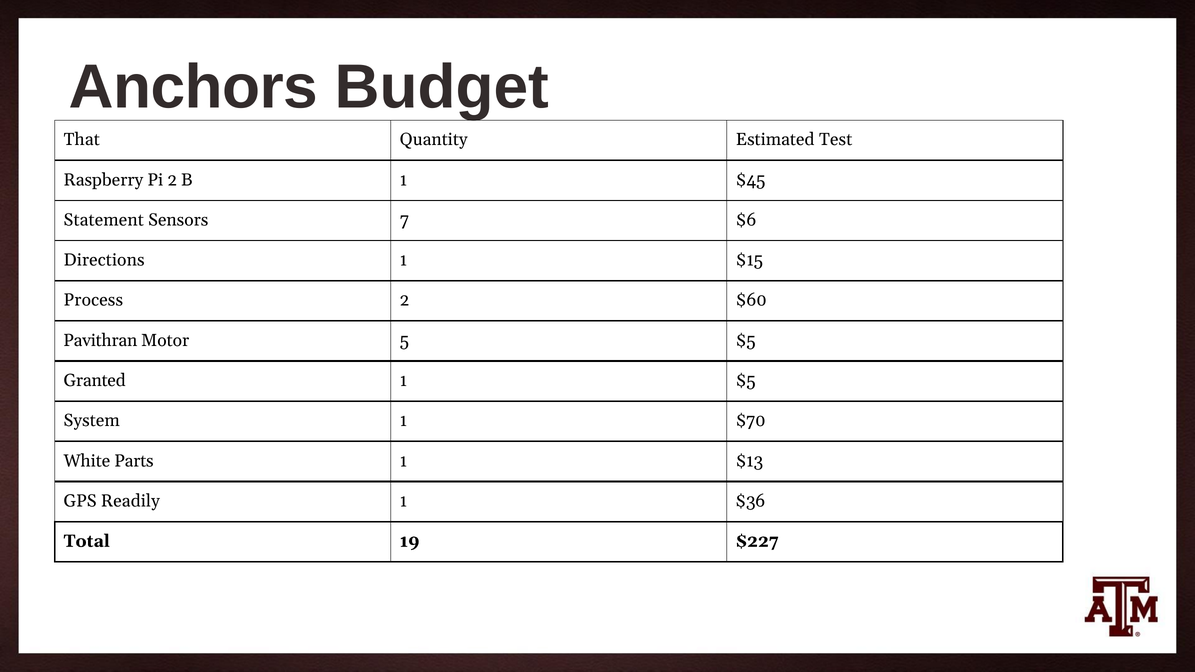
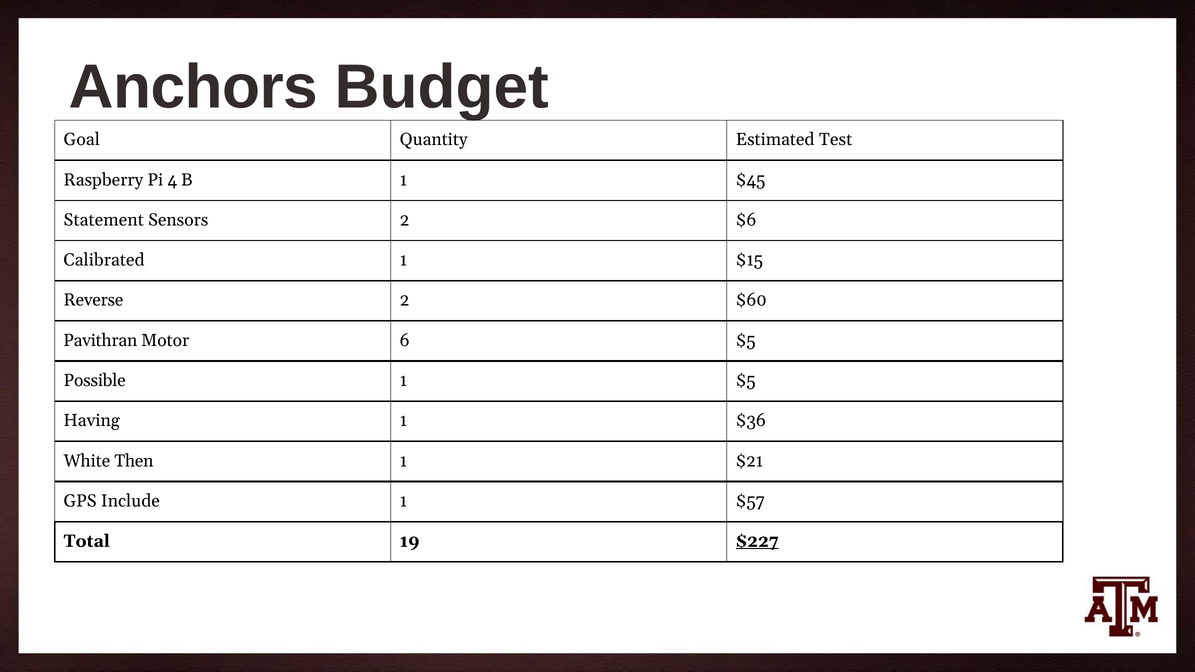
That: That -> Goal
Pi 2: 2 -> 4
Sensors 7: 7 -> 2
Directions: Directions -> Calibrated
Process: Process -> Reverse
5: 5 -> 6
Granted: Granted -> Possible
System: System -> Having
$70: $70 -> $36
Parts: Parts -> Then
$13: $13 -> $21
Readily: Readily -> Include
$36: $36 -> $57
$227 underline: none -> present
